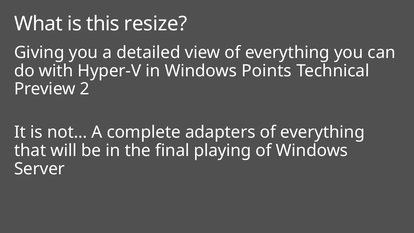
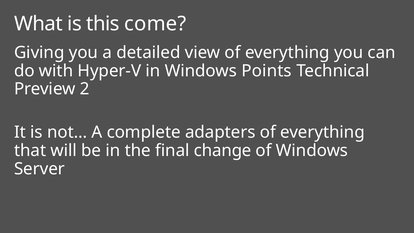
resize: resize -> come
playing: playing -> change
